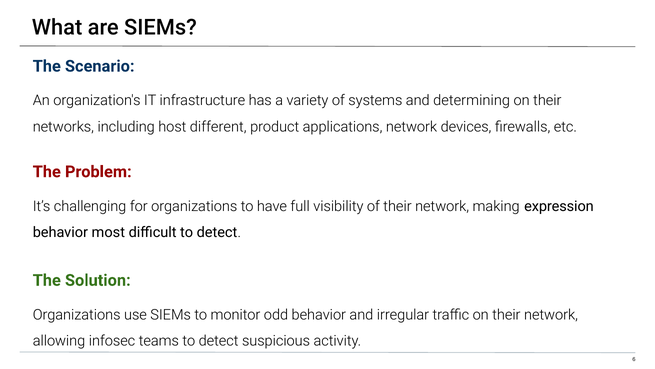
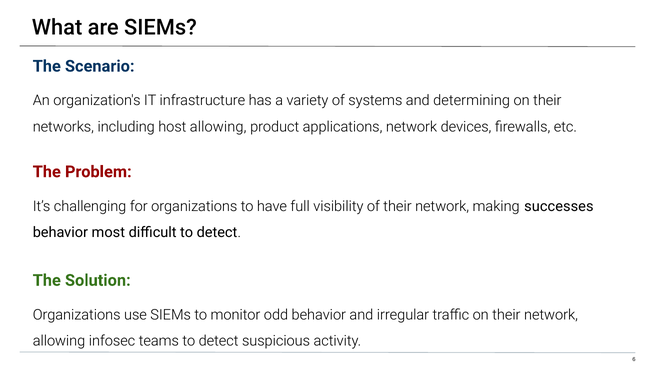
host different: different -> allowing
expression: expression -> successes
